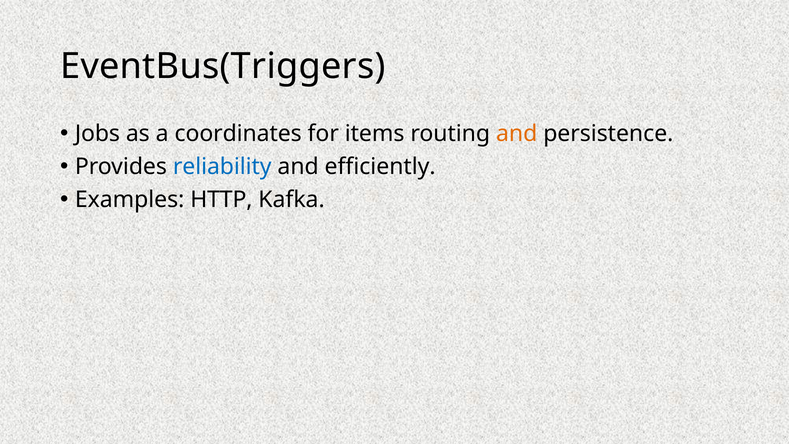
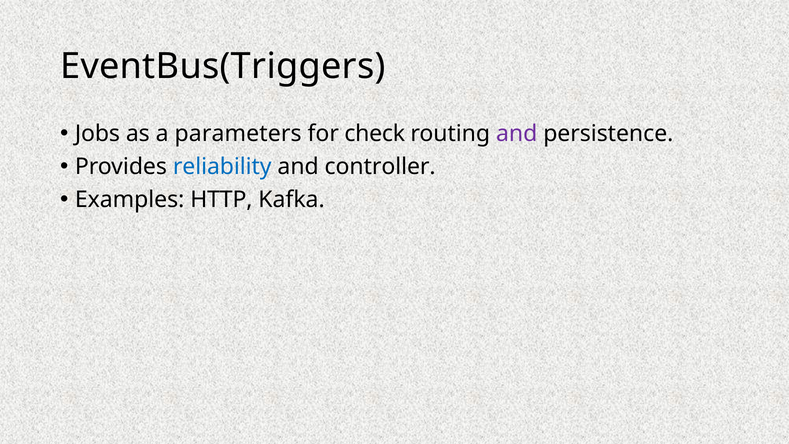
coordinates: coordinates -> parameters
items: items -> check
and at (517, 133) colour: orange -> purple
efficiently: efficiently -> controller
